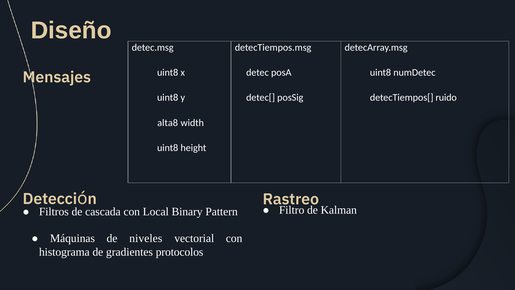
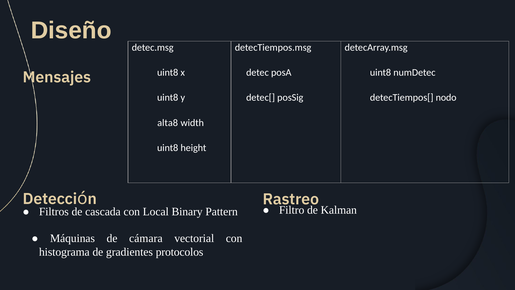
ruido: ruido -> nodo
niveles: niveles -> cámara
